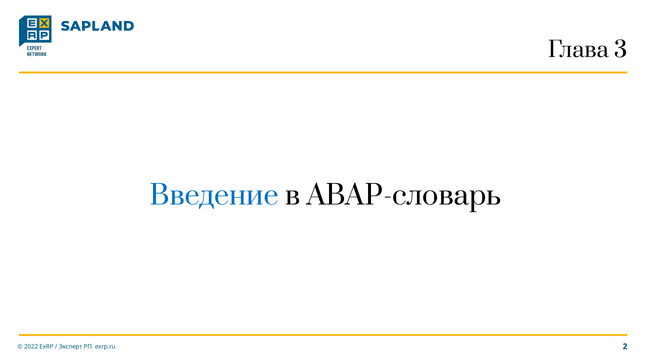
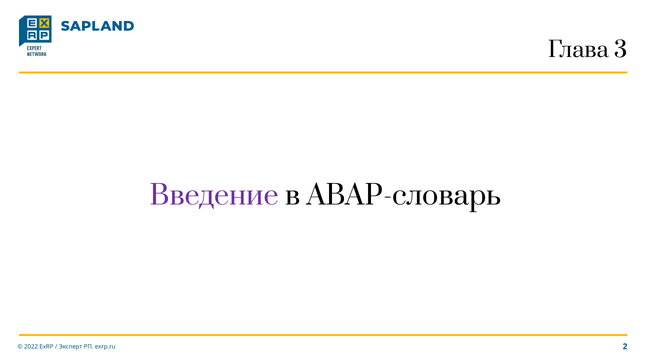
Введение colour: blue -> purple
